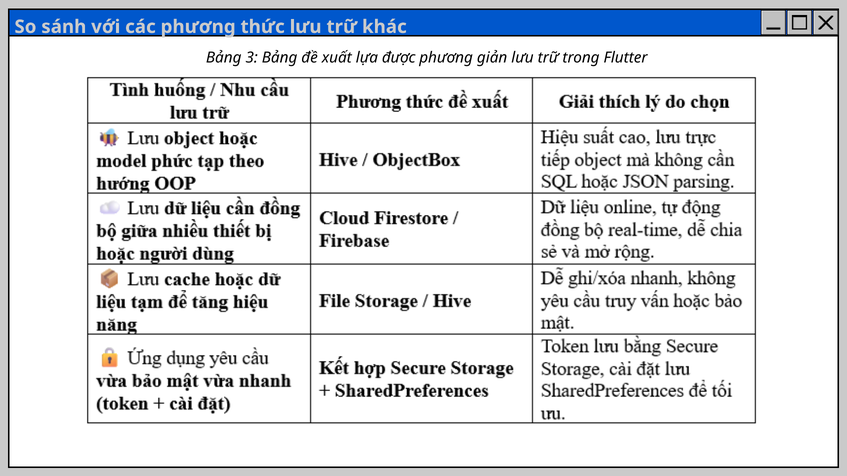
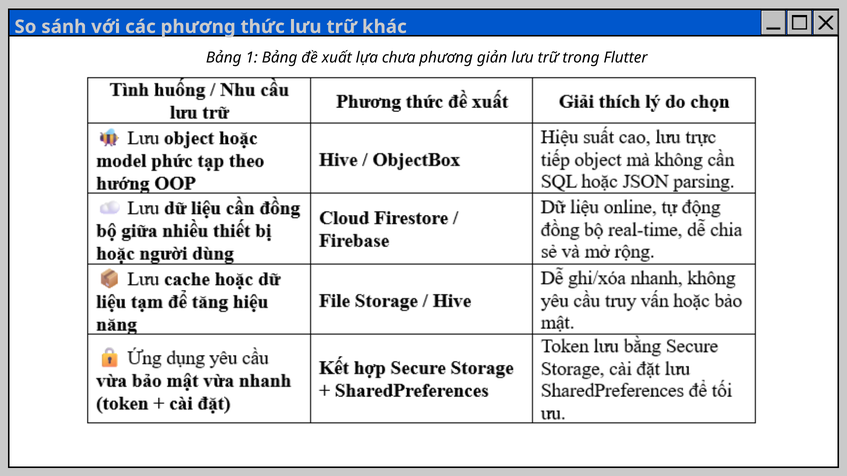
3: 3 -> 1
được: được -> chưa
